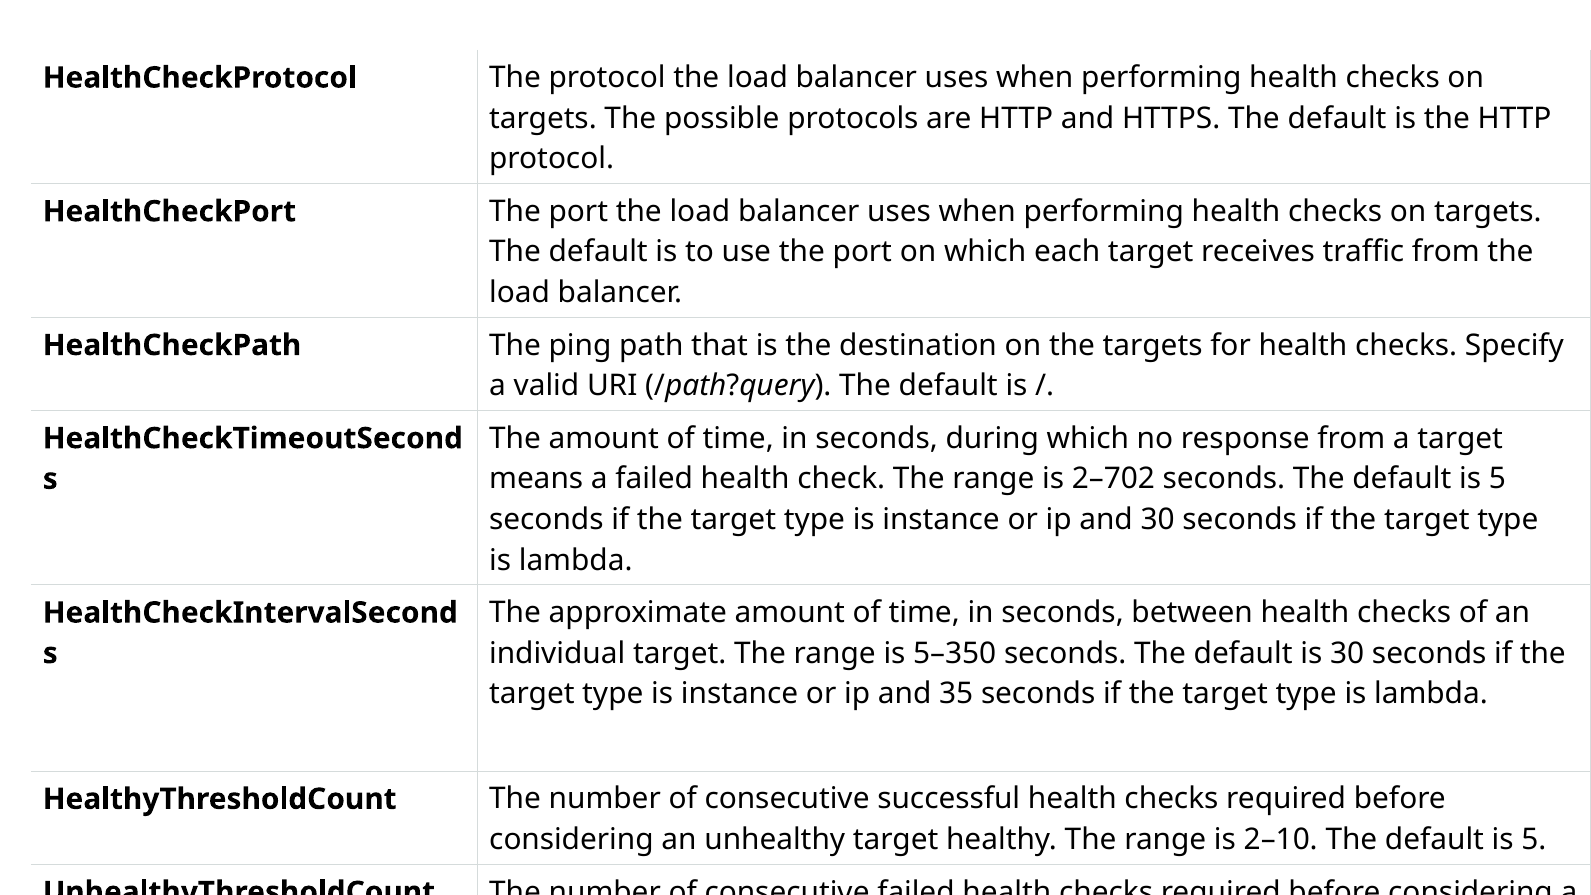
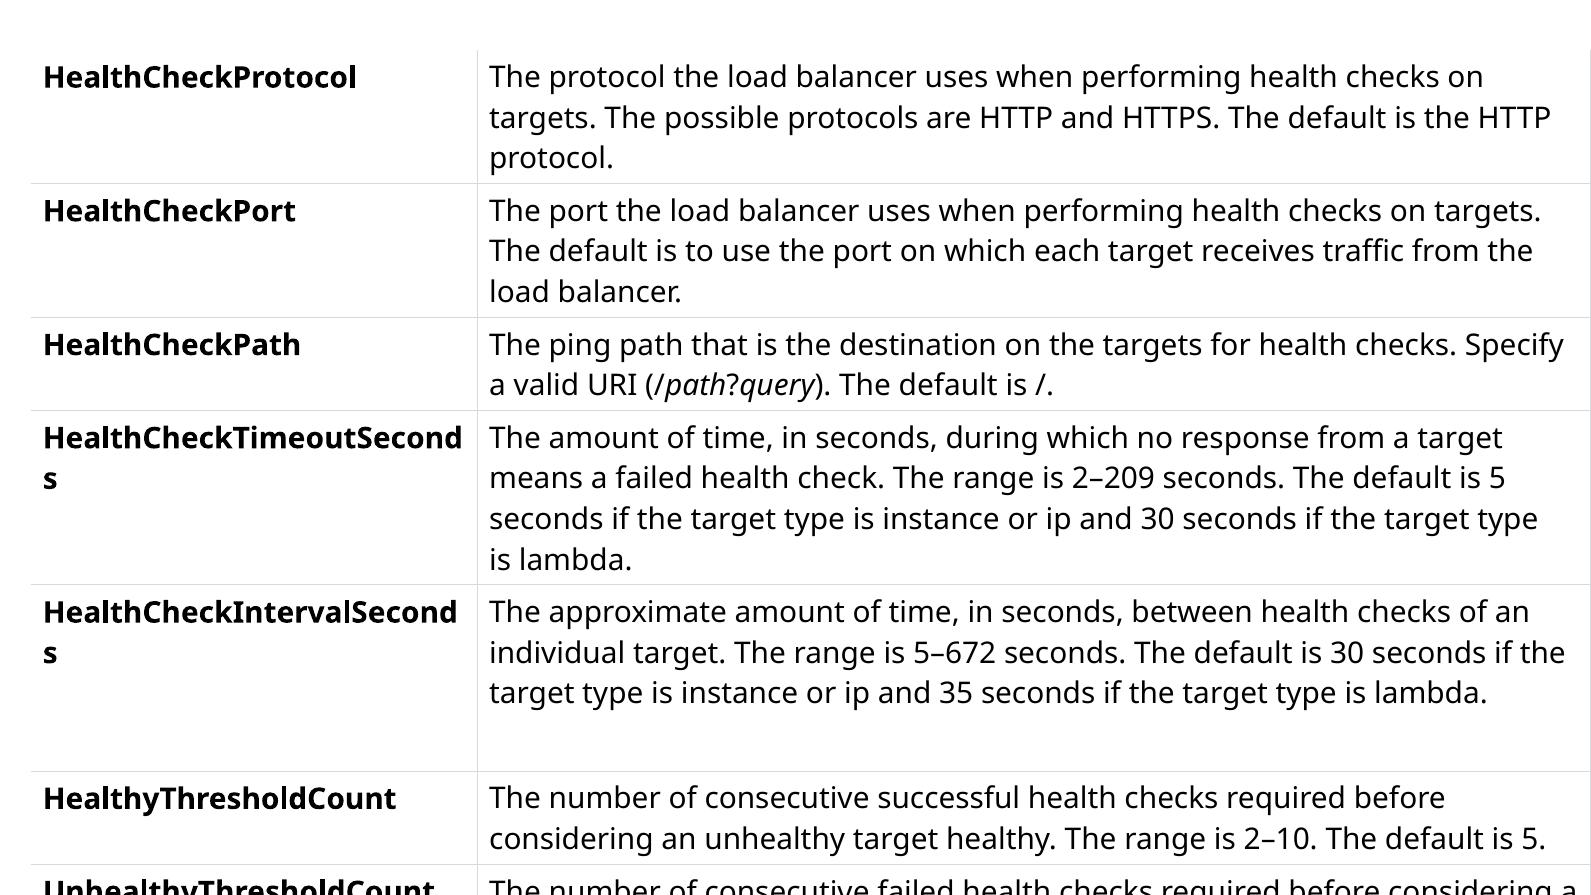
2–702: 2–702 -> 2–209
5–350: 5–350 -> 5–672
